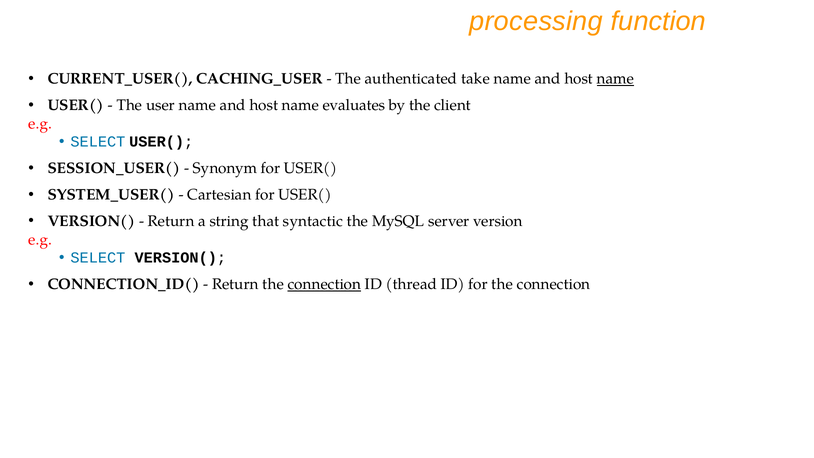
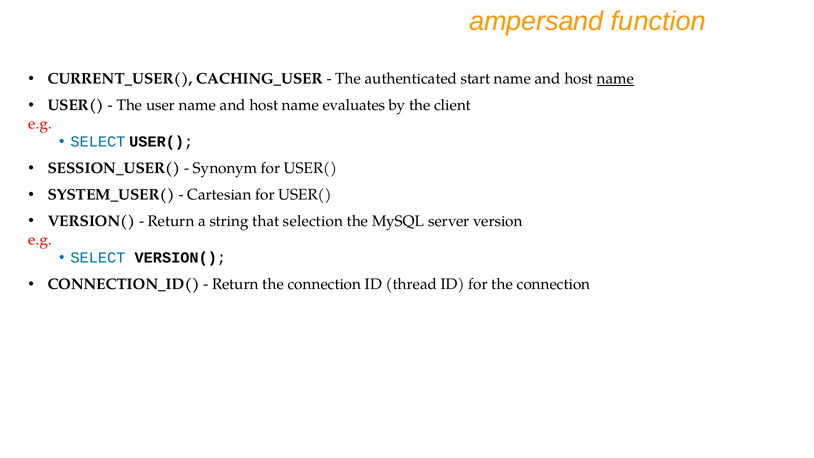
processing: processing -> ampersand
take: take -> start
syntactic: syntactic -> selection
connection at (324, 284) underline: present -> none
